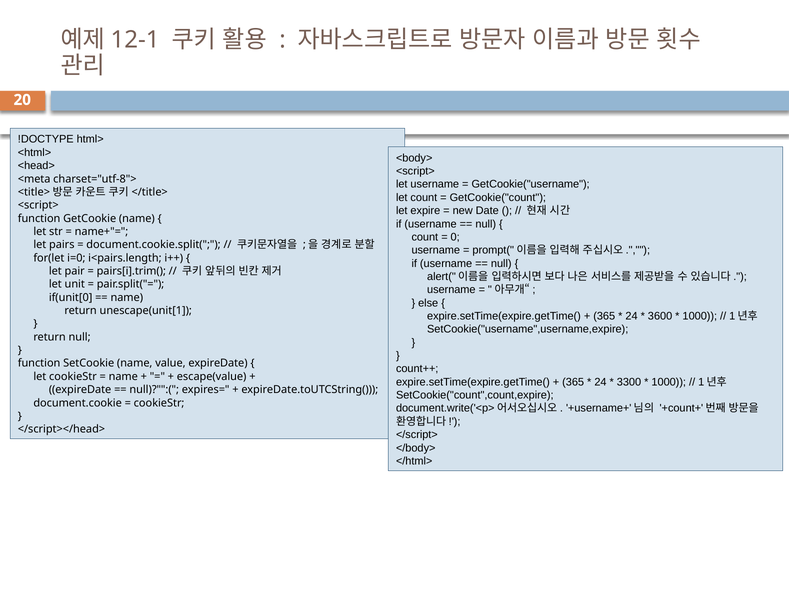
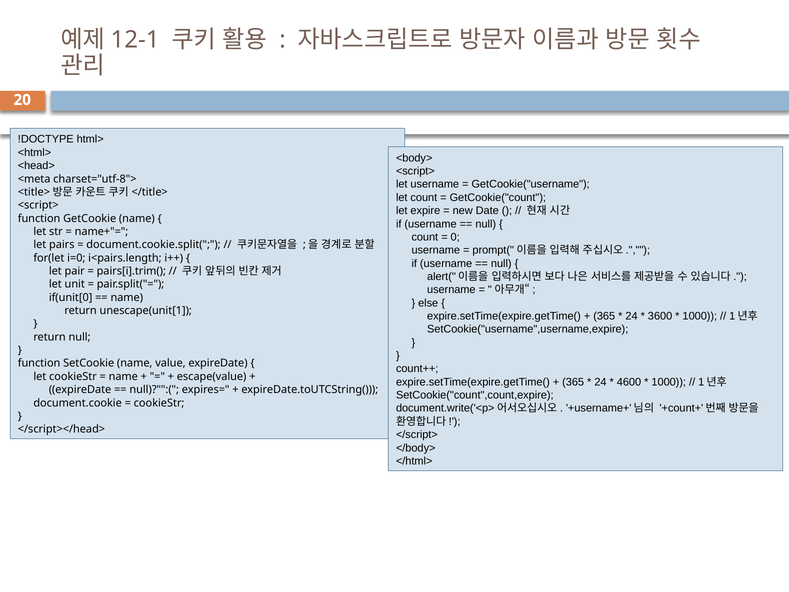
3300: 3300 -> 4600
